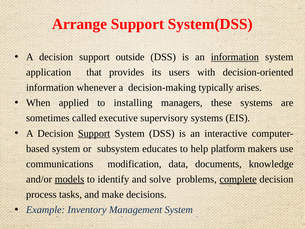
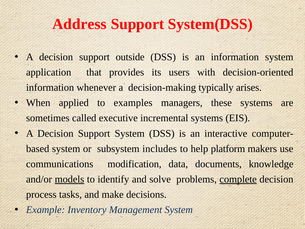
Arrange: Arrange -> Address
information at (235, 57) underline: present -> none
installing: installing -> examples
supervisory: supervisory -> incremental
Support at (94, 133) underline: present -> none
educates: educates -> includes
